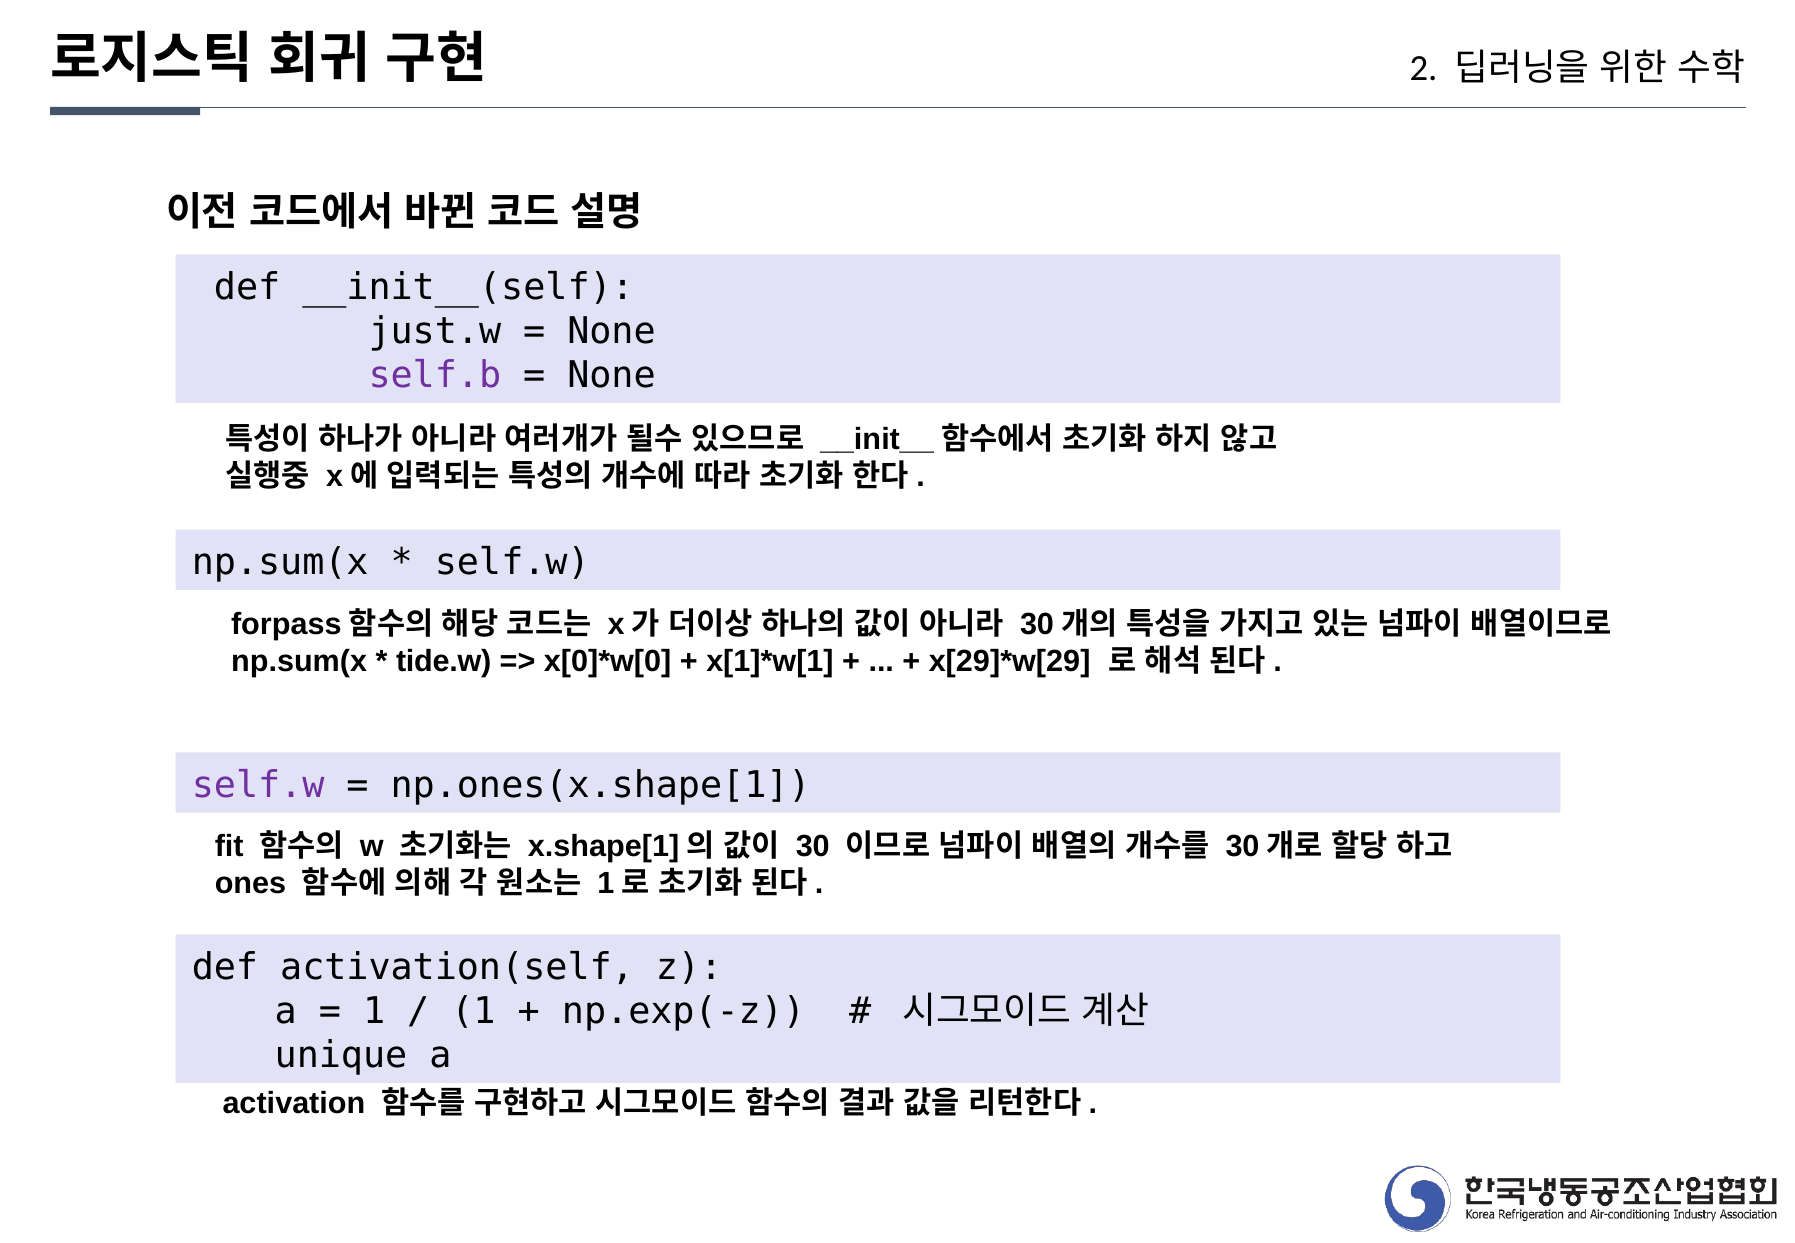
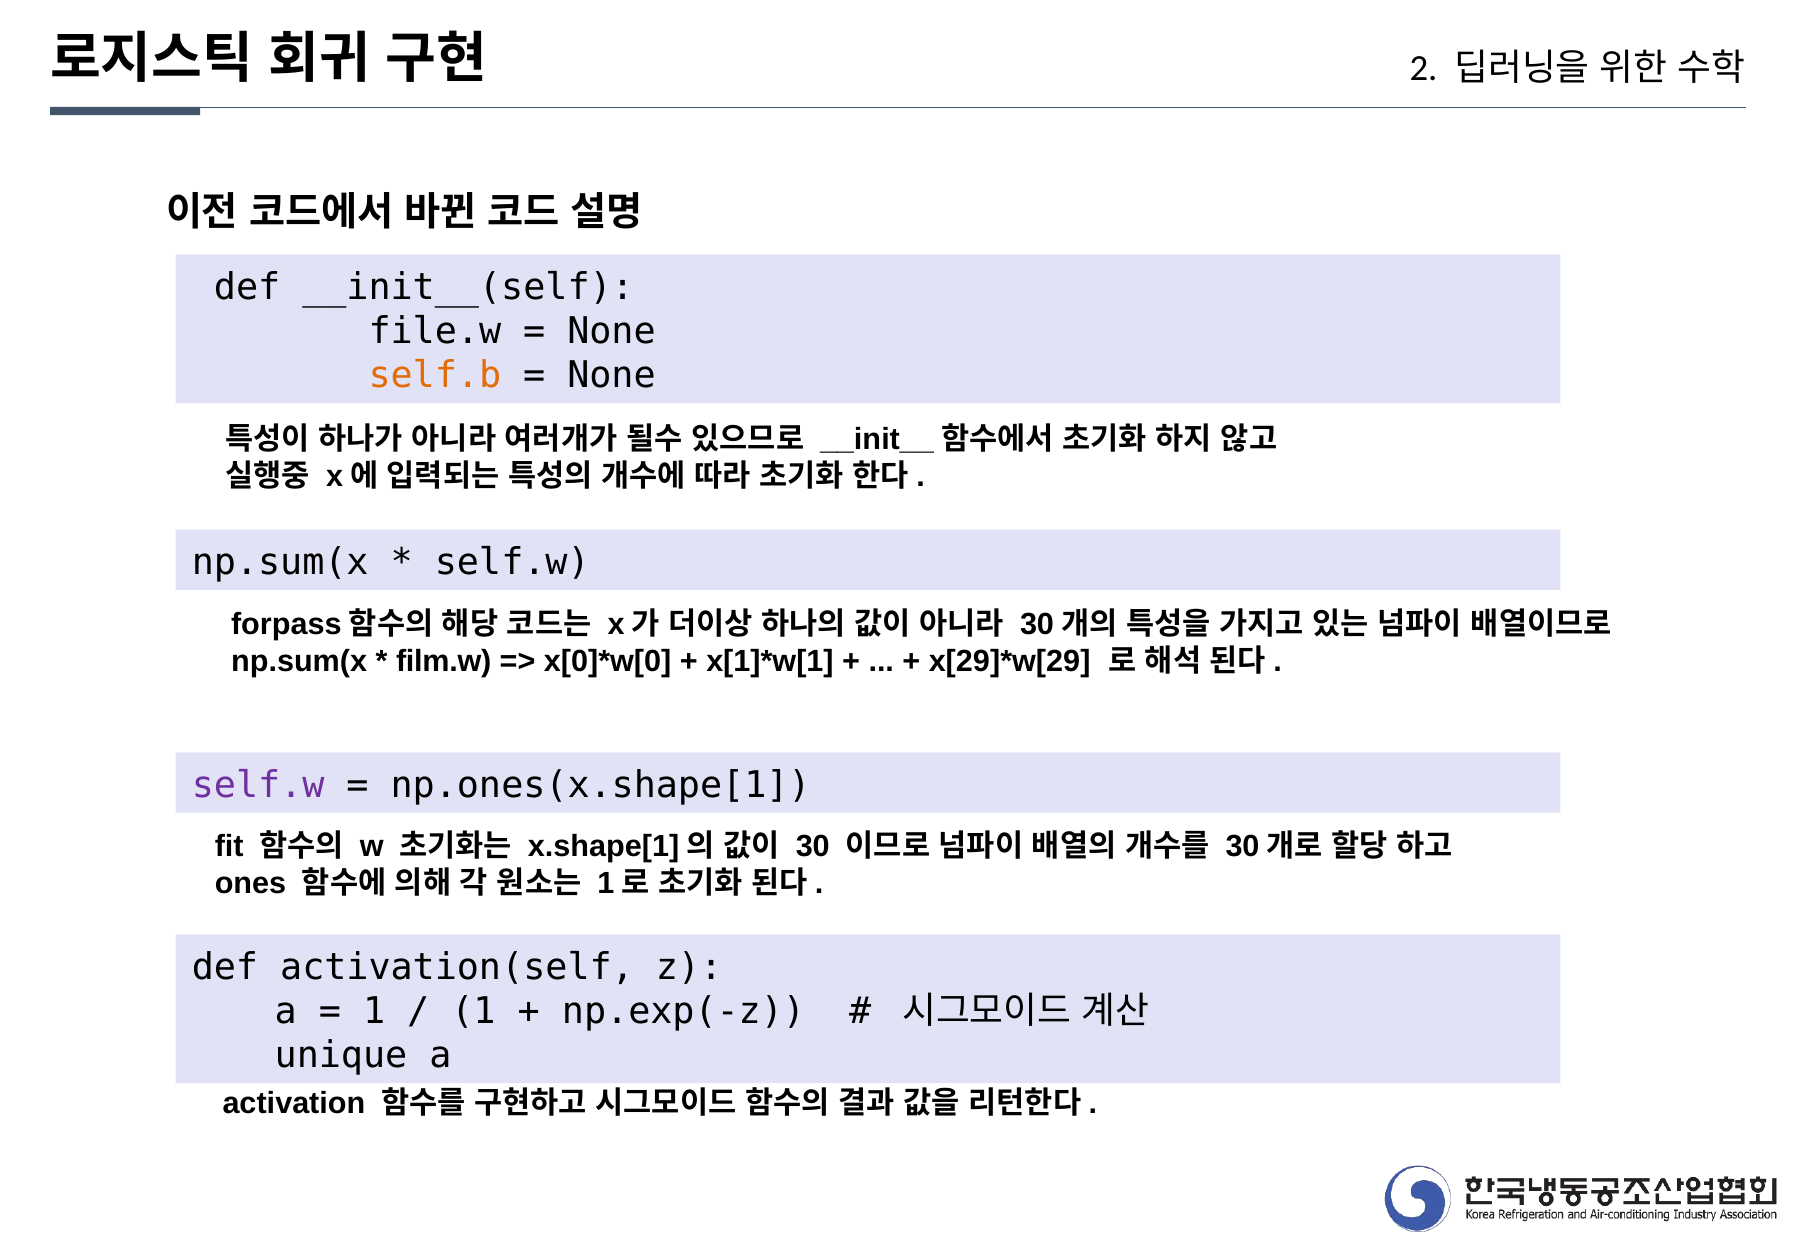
just.w: just.w -> file.w
self.b colour: purple -> orange
tide.w: tide.w -> film.w
